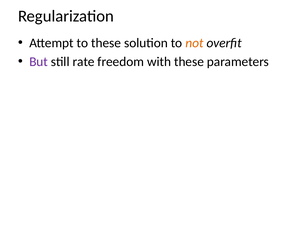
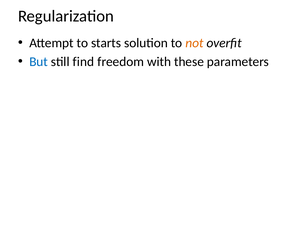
to these: these -> starts
But colour: purple -> blue
rate: rate -> find
